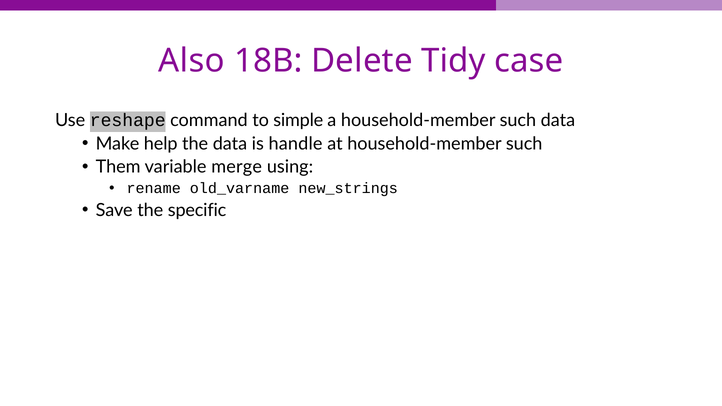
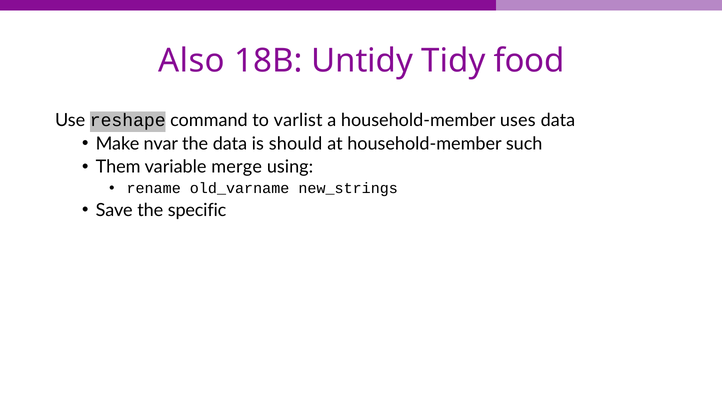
Delete: Delete -> Untidy
case: case -> food
simple: simple -> varlist
a household-member such: such -> uses
help: help -> nvar
handle: handle -> should
